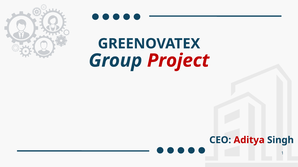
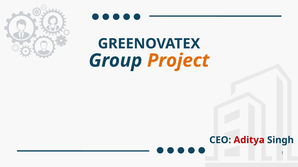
Project colour: red -> orange
